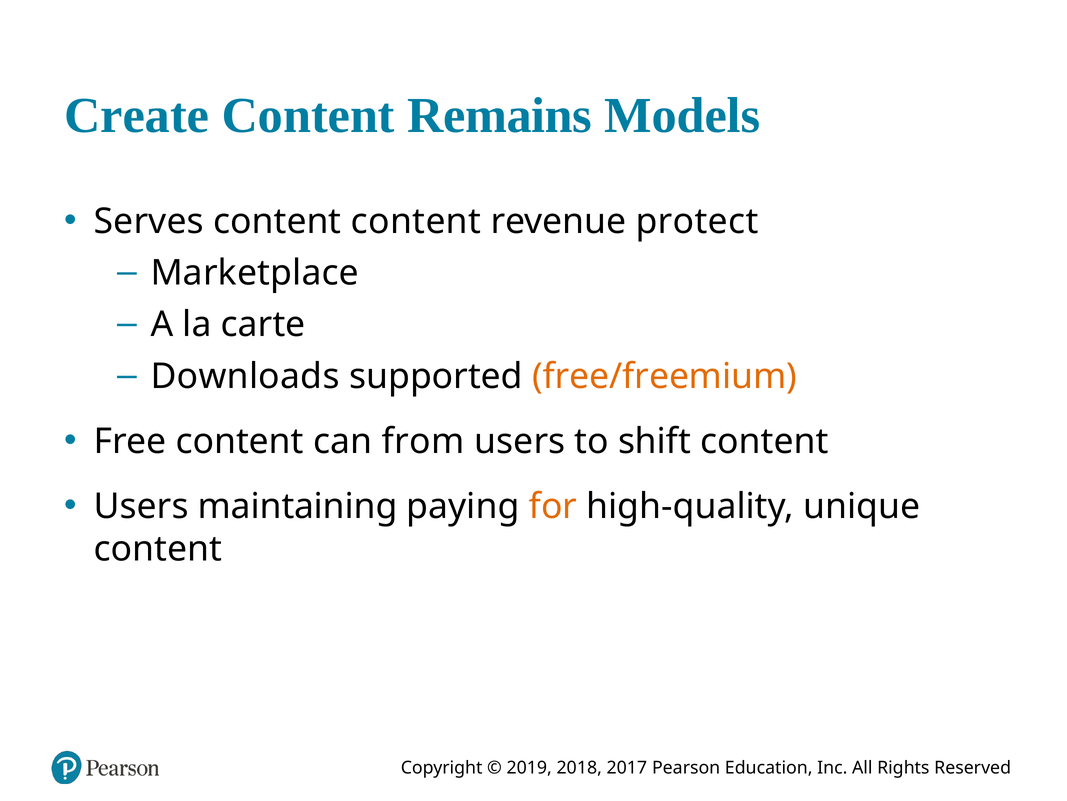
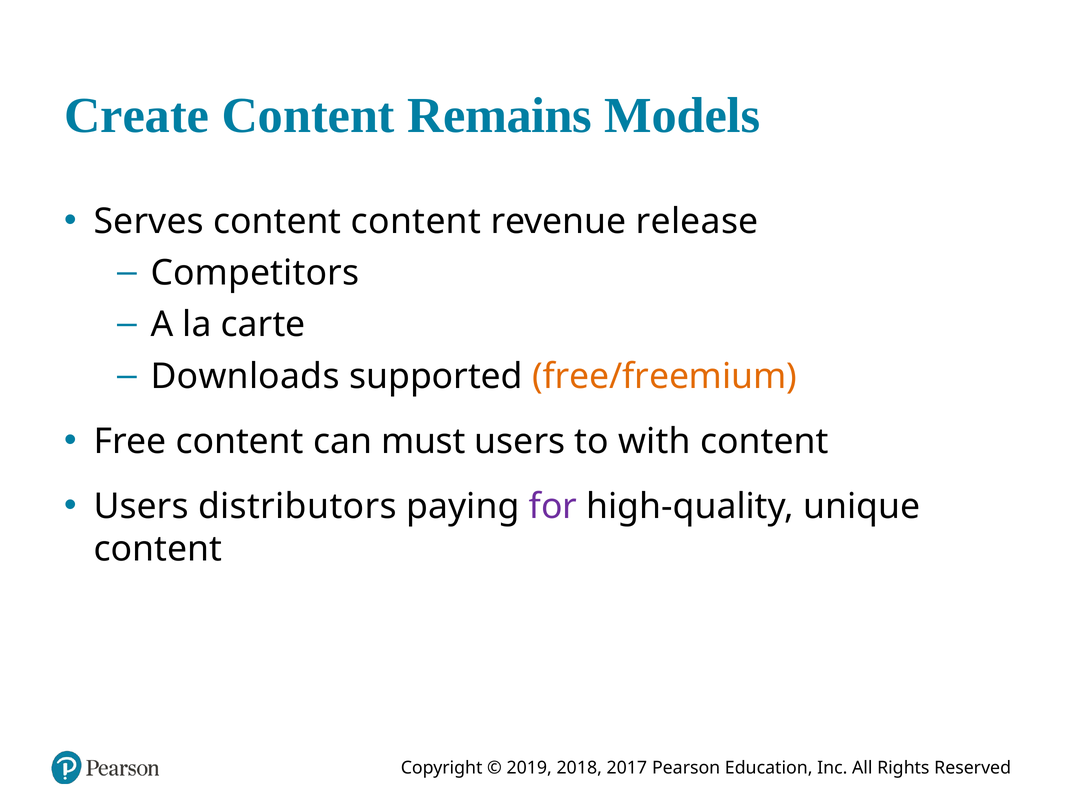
protect: protect -> release
Marketplace: Marketplace -> Competitors
from: from -> must
shift: shift -> with
maintaining: maintaining -> distributors
for colour: orange -> purple
